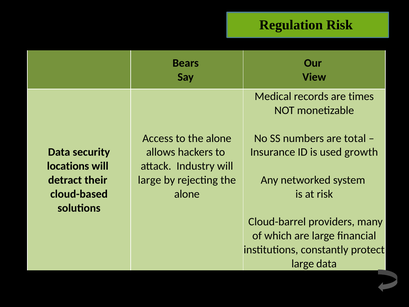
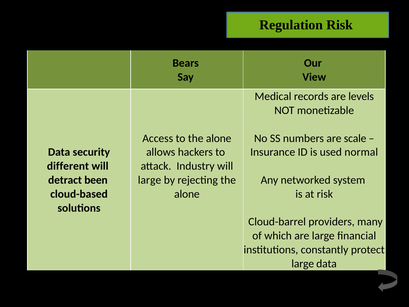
times: times -> levels
total: total -> scale
growth: growth -> normal
locations: locations -> different
their: their -> been
